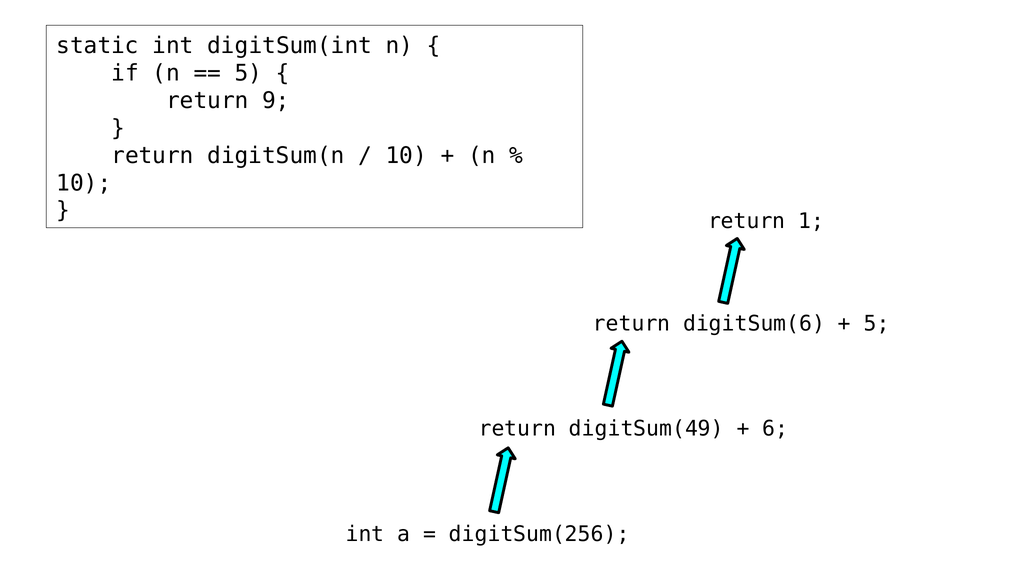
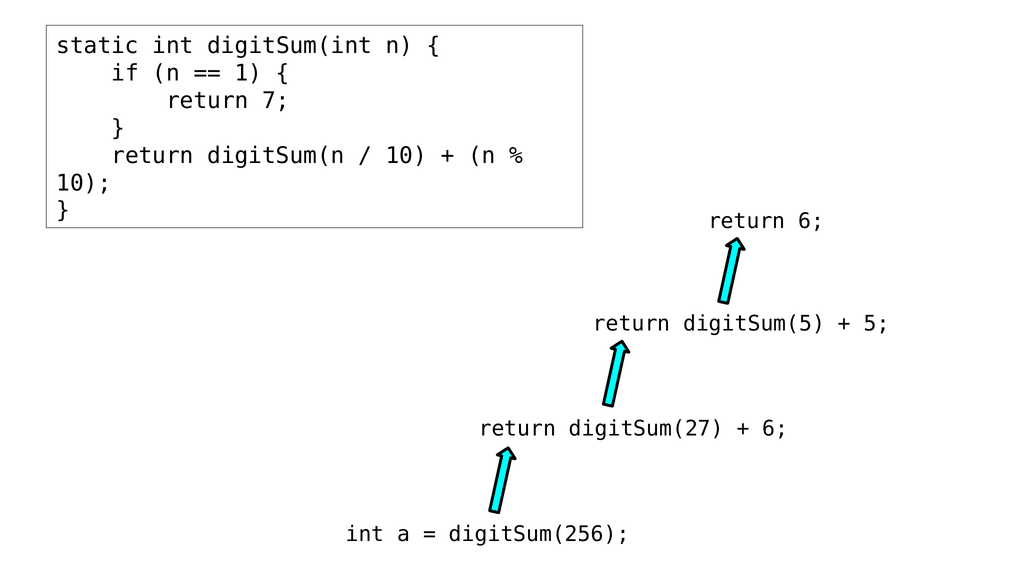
5 at (248, 73): 5 -> 1
9: 9 -> 7
return 1: 1 -> 6
digitSum(6: digitSum(6 -> digitSum(5
digitSum(49: digitSum(49 -> digitSum(27
